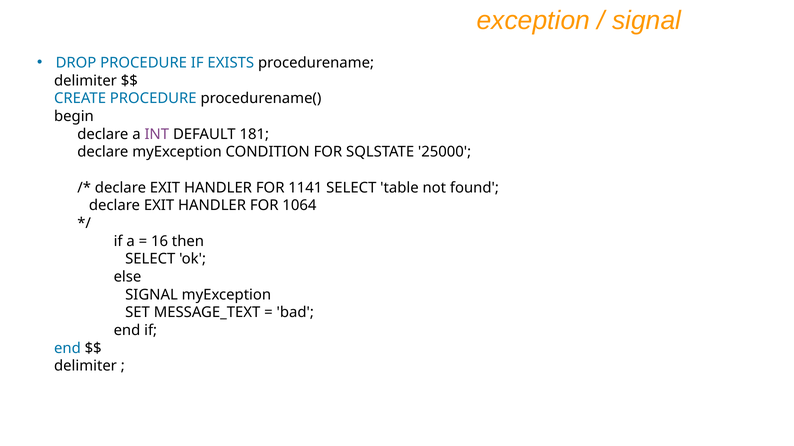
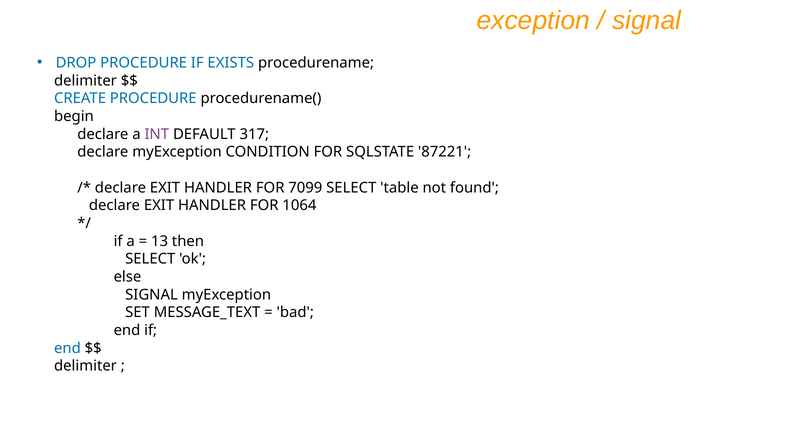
181: 181 -> 317
25000: 25000 -> 87221
1141: 1141 -> 7099
16: 16 -> 13
